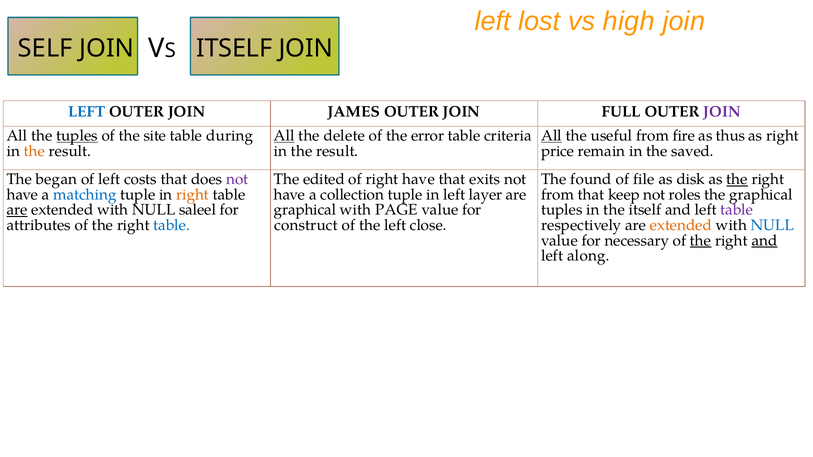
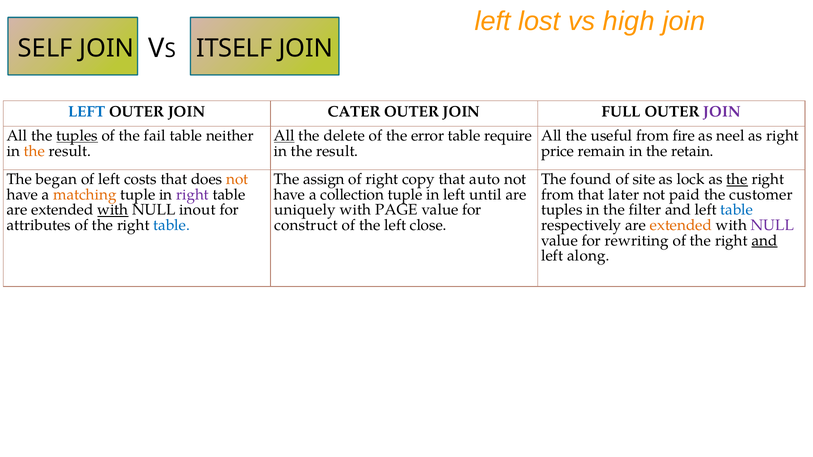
JAMES: JAMES -> CATER
site: site -> fail
during: during -> neither
criteria: criteria -> require
All at (552, 136) underline: present -> none
thus: thus -> neel
saved: saved -> retain
not at (237, 179) colour: purple -> orange
edited: edited -> assign
right have: have -> copy
exits: exits -> auto
file: file -> site
disk: disk -> lock
matching colour: blue -> orange
right at (193, 195) colour: orange -> purple
layer: layer -> until
keep: keep -> later
roles: roles -> paid
the graphical: graphical -> customer
are at (17, 210) underline: present -> none
with at (113, 210) underline: none -> present
saleel: saleel -> inout
graphical at (305, 210): graphical -> uniquely
the itself: itself -> filter
table at (737, 210) colour: purple -> blue
NULL at (772, 225) colour: blue -> purple
necessary: necessary -> rewriting
the at (701, 241) underline: present -> none
